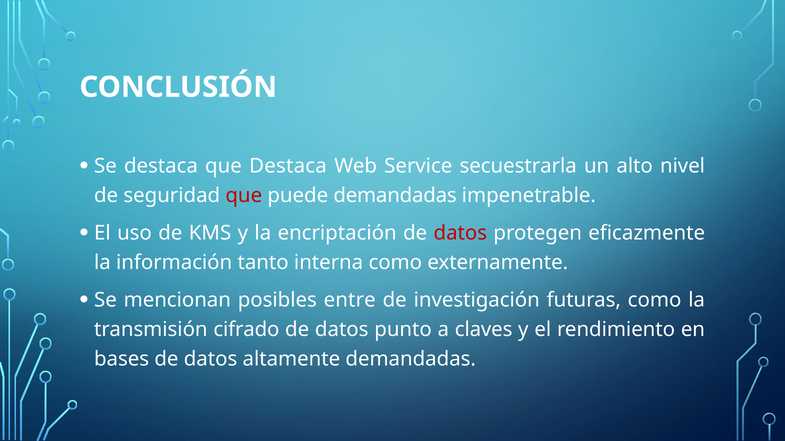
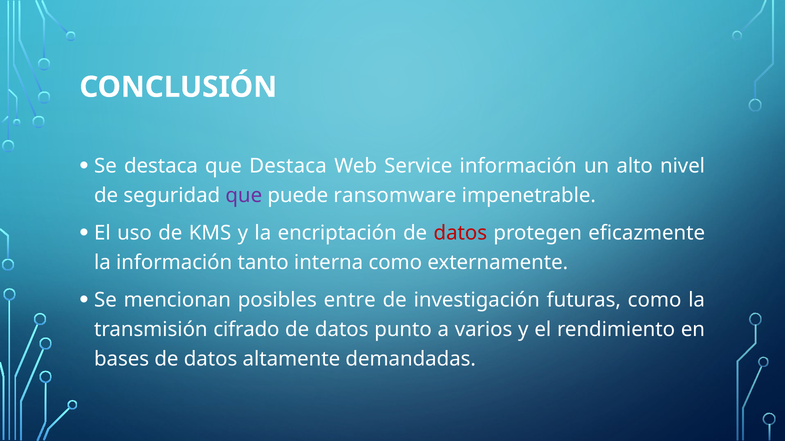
Service secuestrarla: secuestrarla -> información
que at (244, 196) colour: red -> purple
puede demandadas: demandadas -> ransomware
claves: claves -> varios
